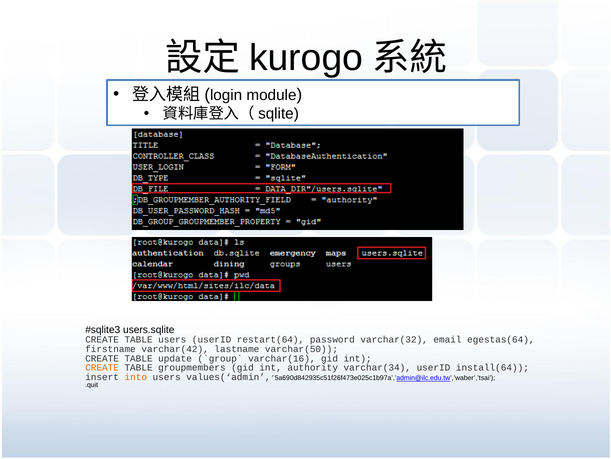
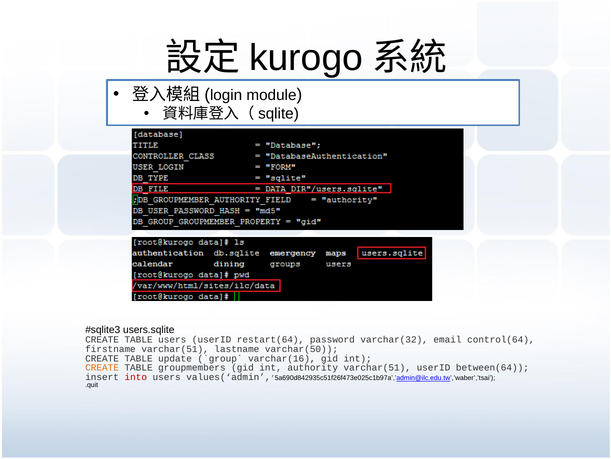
egestas(64: egestas(64 -> control(64
firstname varchar(42: varchar(42 -> varchar(51
authority varchar(34: varchar(34 -> varchar(51
install(64: install(64 -> between(64
into colour: orange -> red
